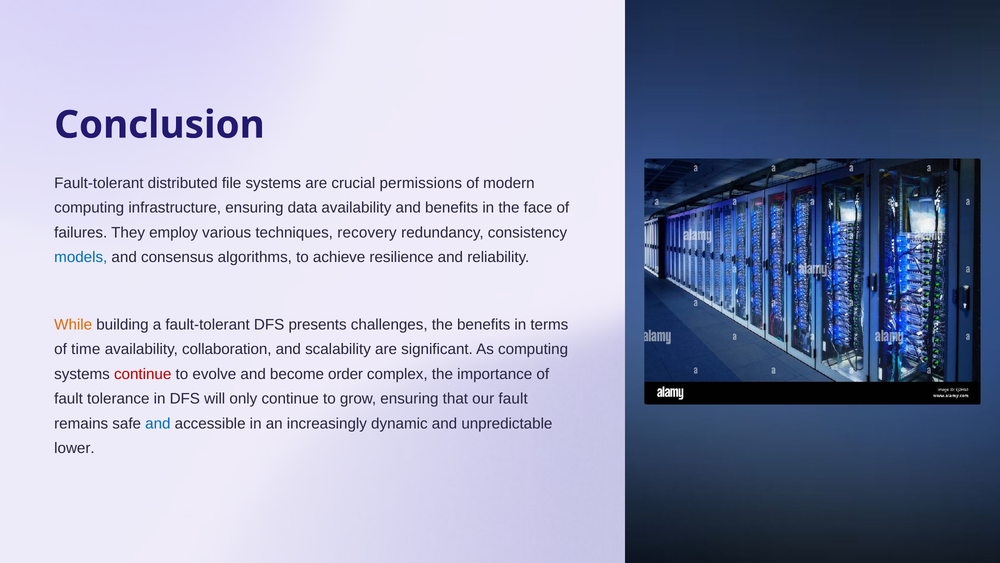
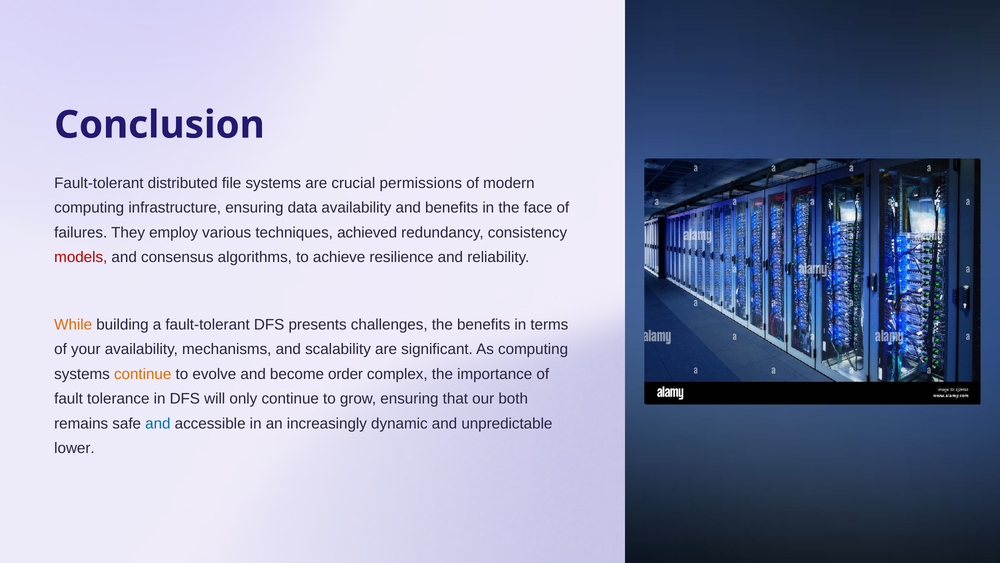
recovery: recovery -> achieved
models colour: blue -> red
time: time -> your
collaboration: collaboration -> mechanisms
continue at (143, 374) colour: red -> orange
our fault: fault -> both
